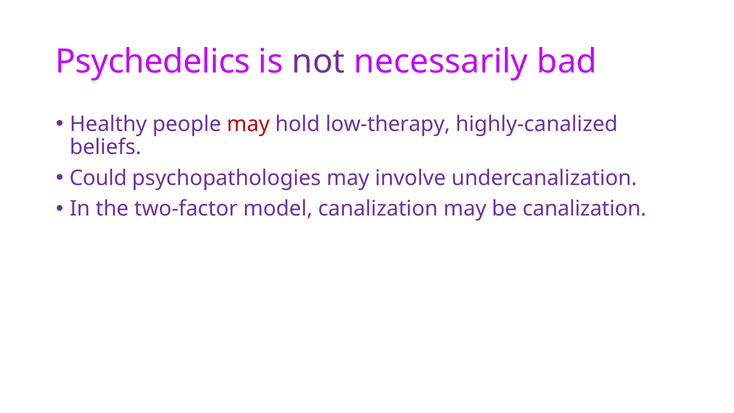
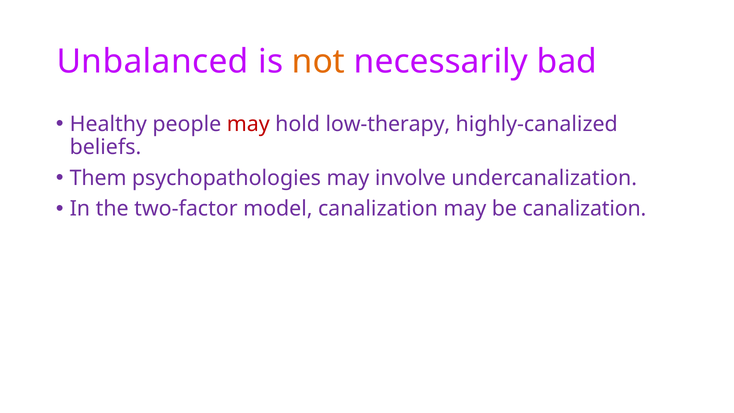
Psychedelics: Psychedelics -> Unbalanced
not colour: purple -> orange
Could: Could -> Them
